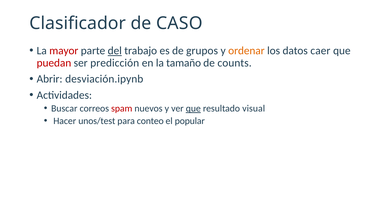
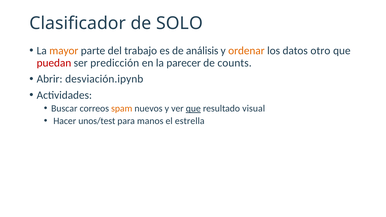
CASO: CASO -> SOLO
mayor colour: red -> orange
del underline: present -> none
grupos: grupos -> análisis
caer: caer -> otro
tamaño: tamaño -> parecer
spam colour: red -> orange
conteo: conteo -> manos
popular: popular -> estrella
